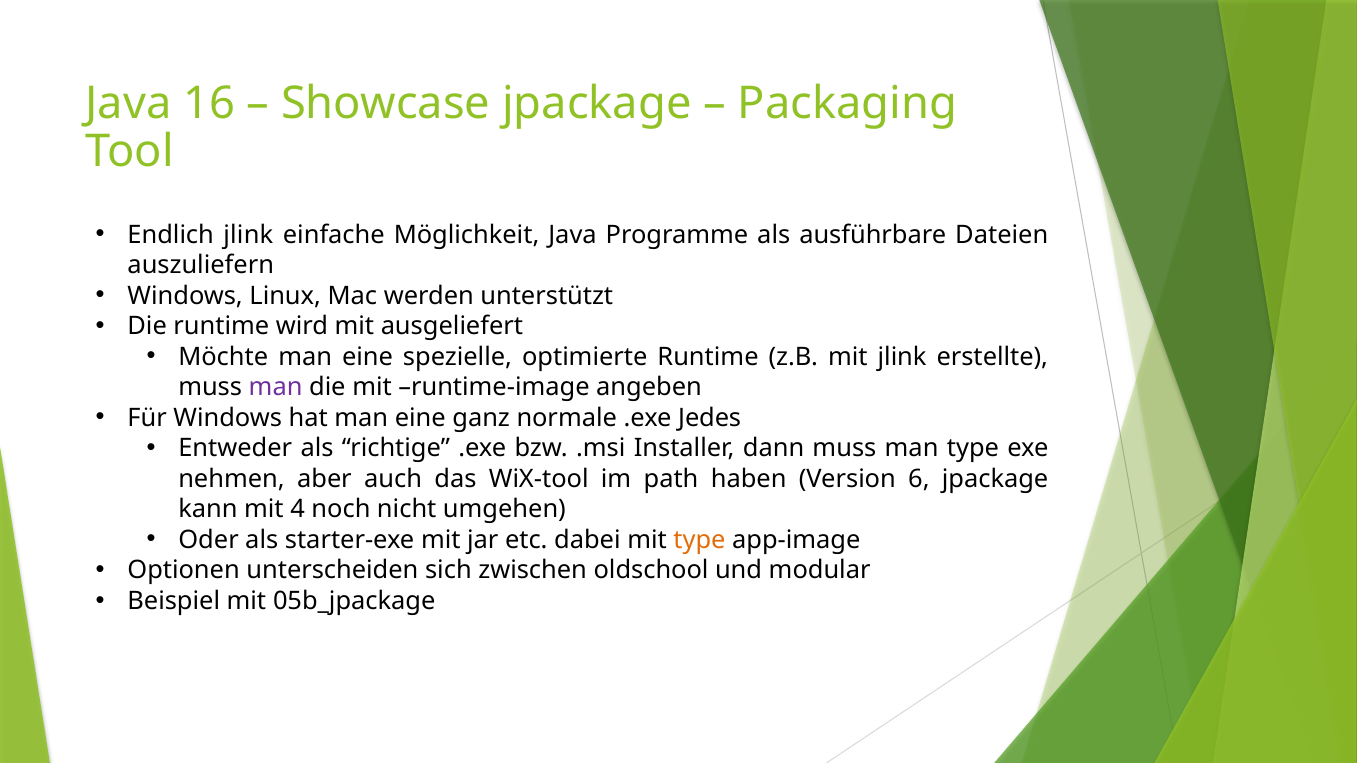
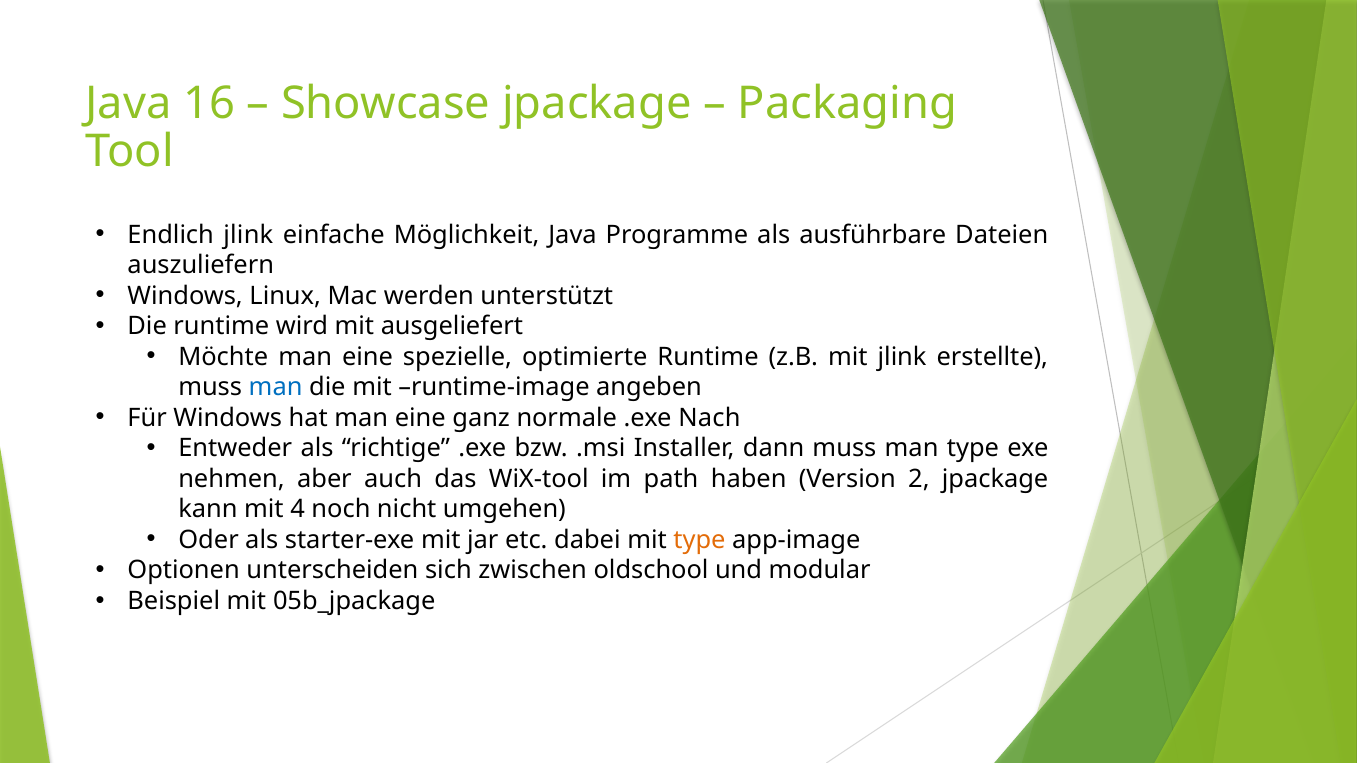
man at (276, 388) colour: purple -> blue
Jedes: Jedes -> Nach
6: 6 -> 2
